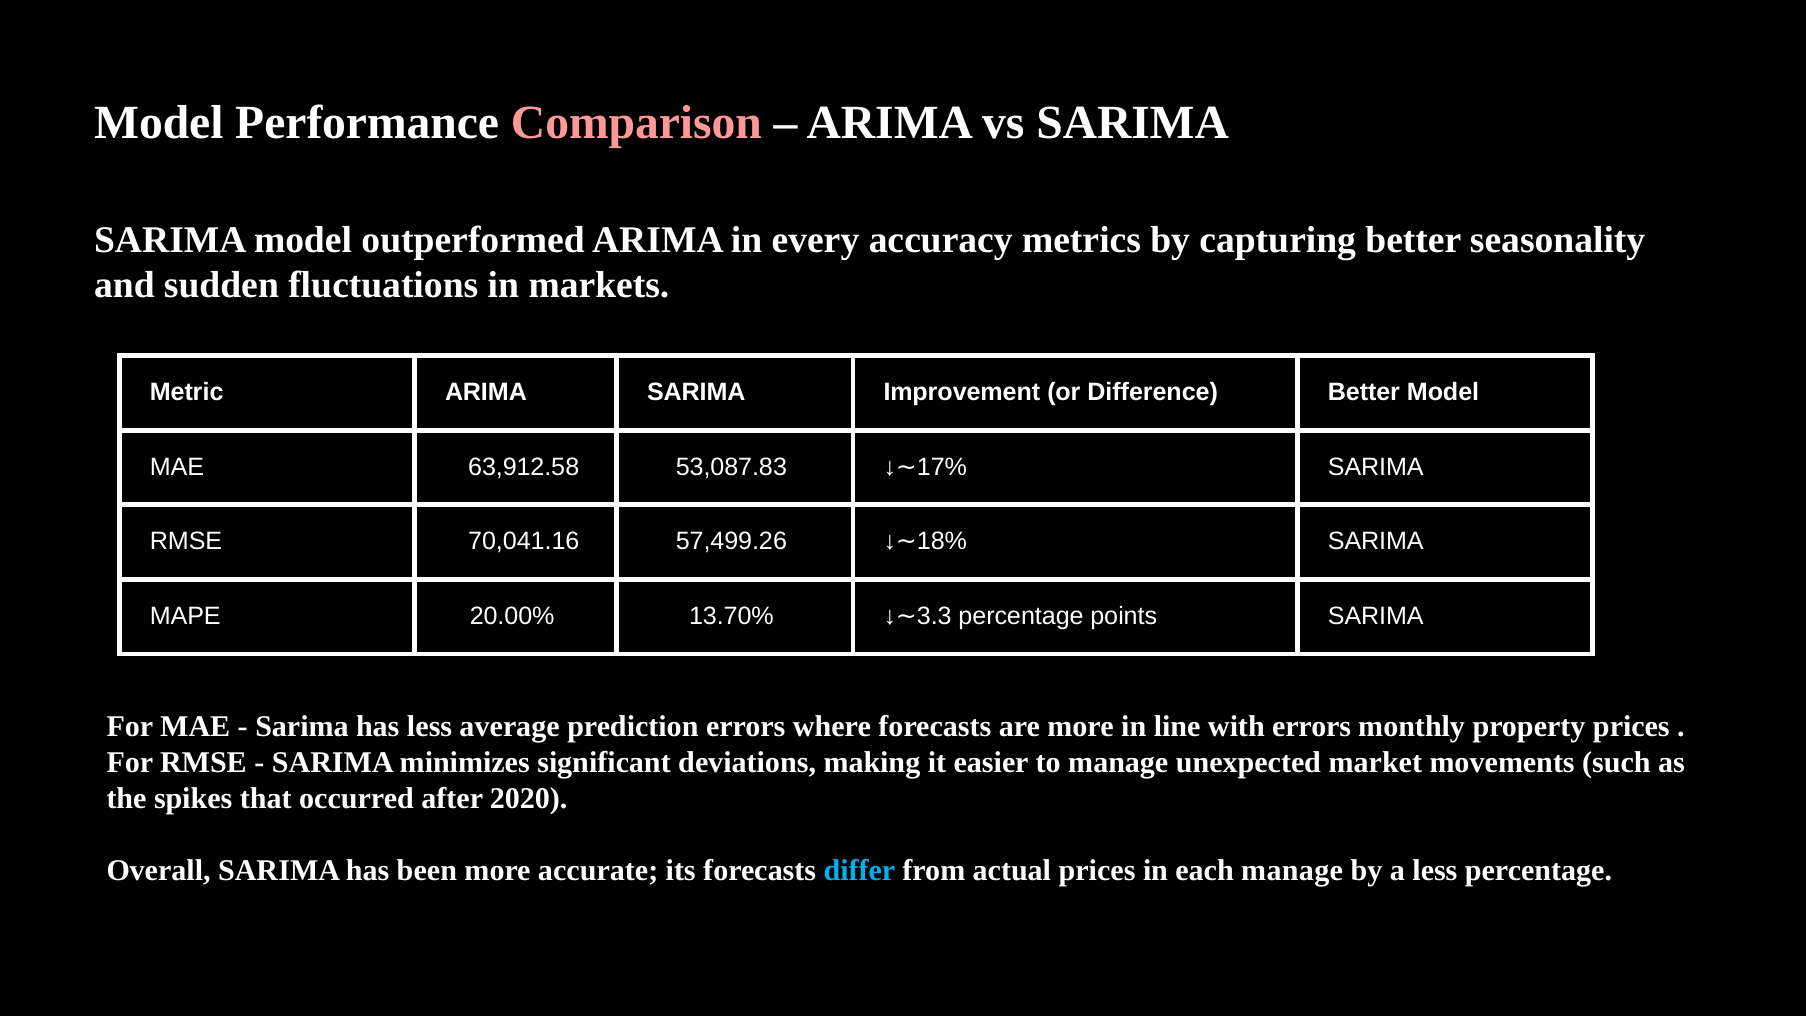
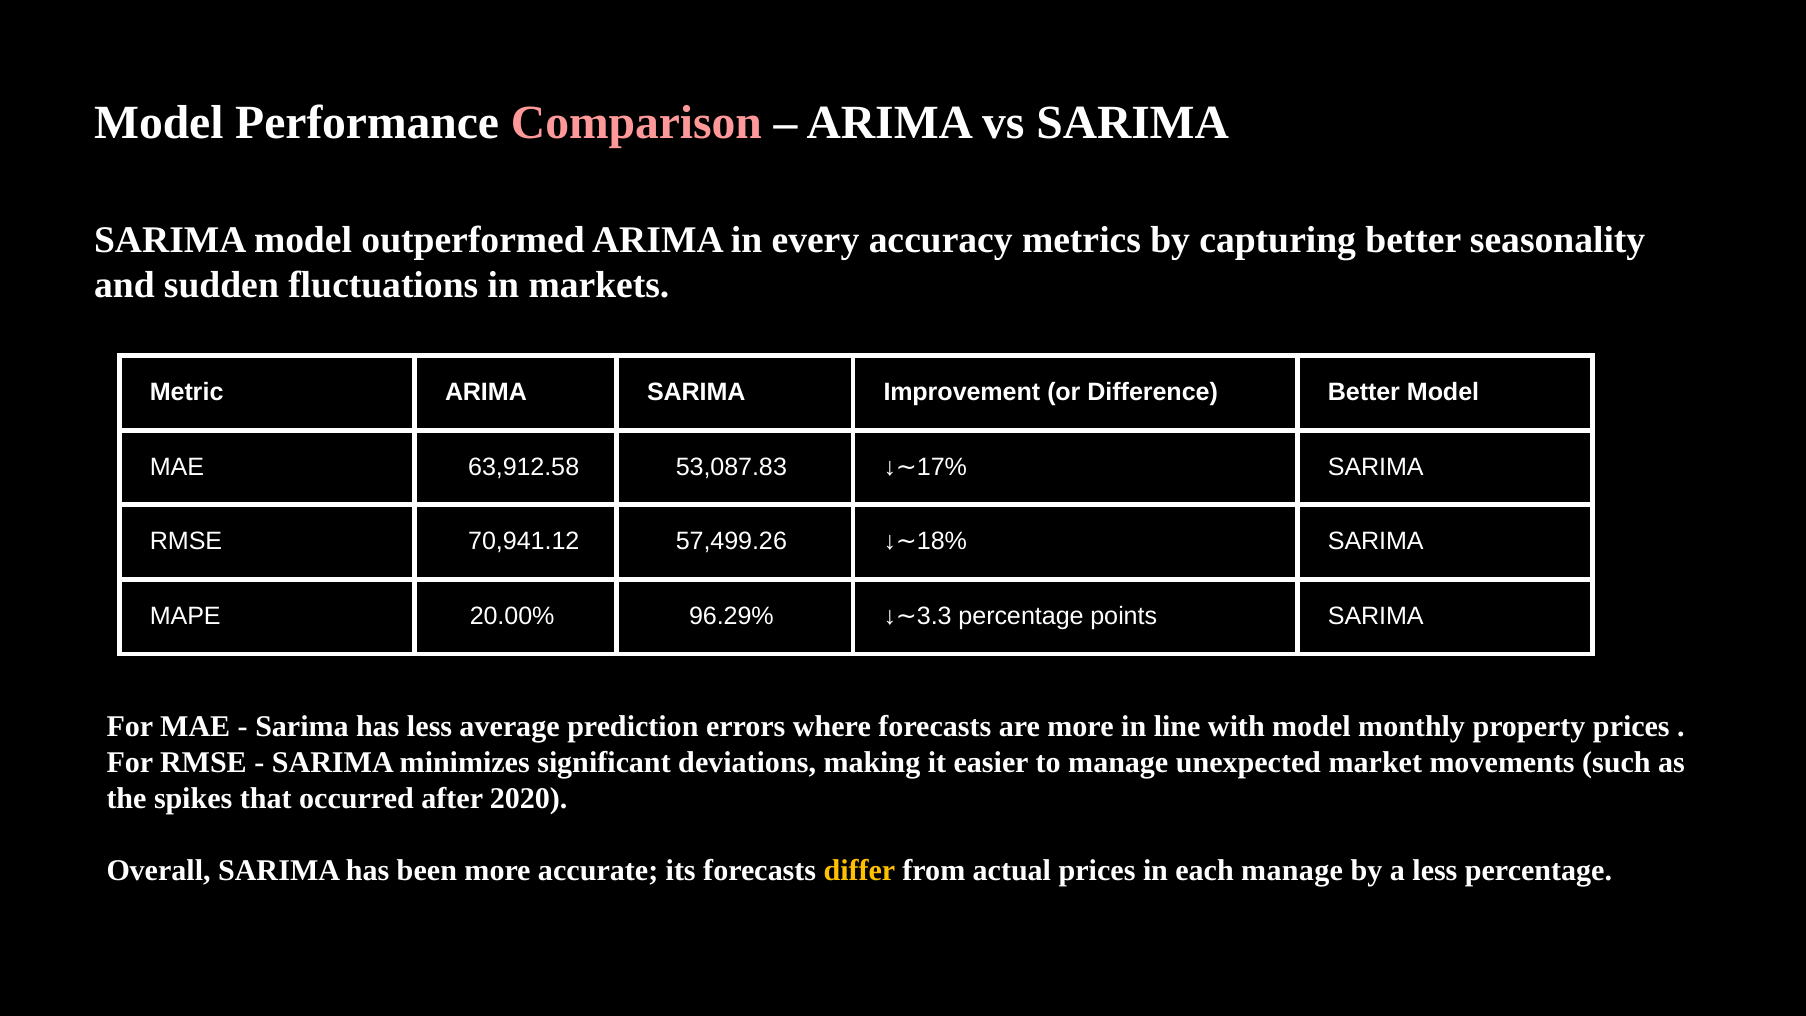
70,041.16: 70,041.16 -> 70,941.12
13.70%: 13.70% -> 96.29%
with errors: errors -> model
differ colour: light blue -> yellow
